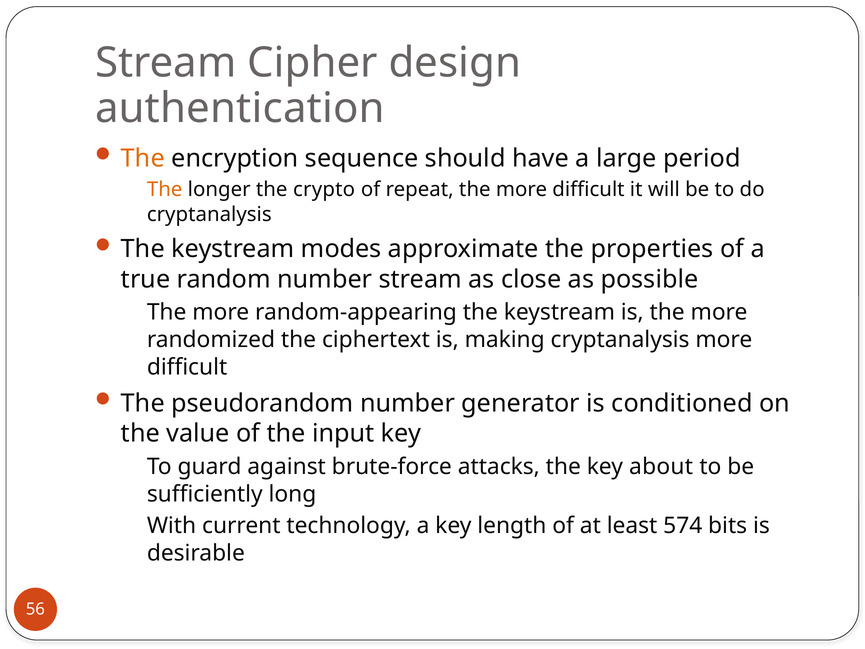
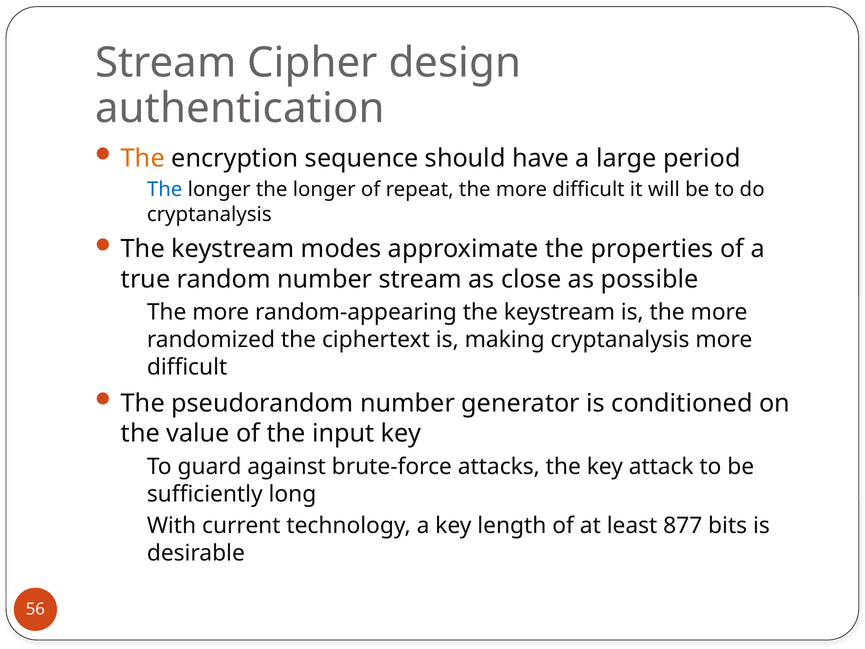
The at (165, 190) colour: orange -> blue
longer the crypto: crypto -> longer
about: about -> attack
574: 574 -> 877
